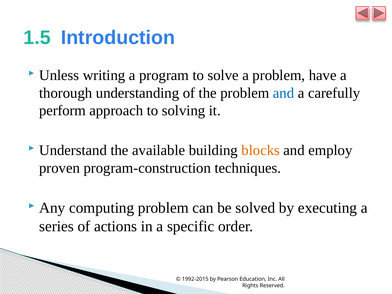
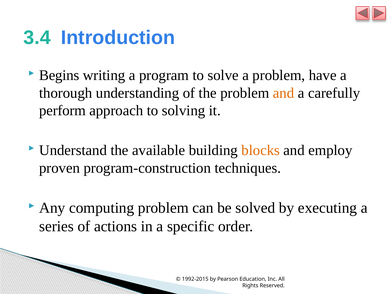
1.5: 1.5 -> 3.4
Unless: Unless -> Begins
and at (284, 93) colour: blue -> orange
